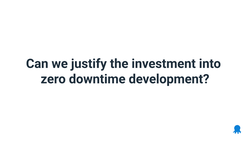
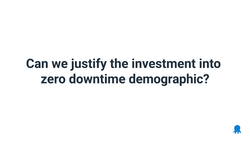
development: development -> demographic
